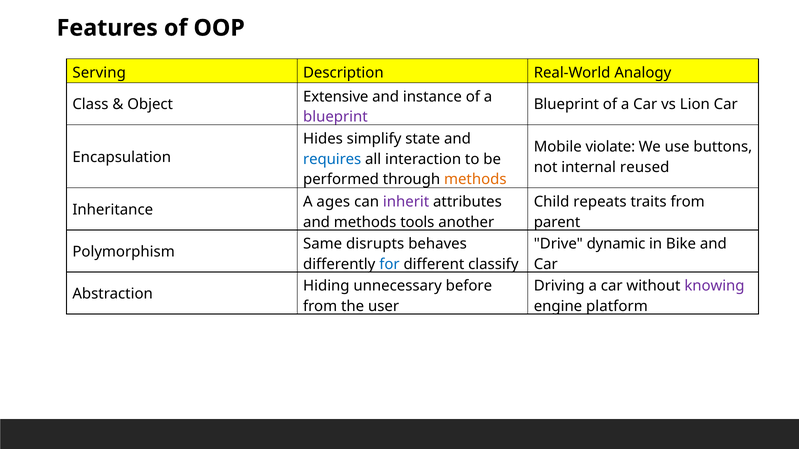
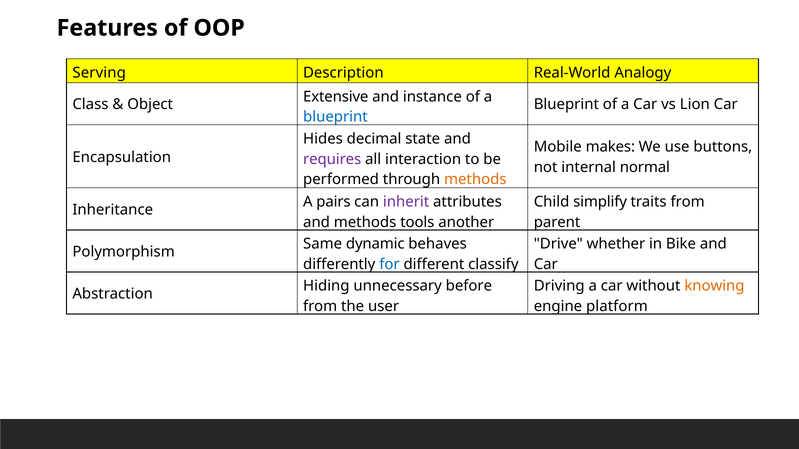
blueprint at (335, 117) colour: purple -> blue
simplify: simplify -> decimal
violate: violate -> makes
requires colour: blue -> purple
reused: reused -> normal
ages: ages -> pairs
repeats: repeats -> simplify
disrupts: disrupts -> dynamic
dynamic: dynamic -> whether
knowing colour: purple -> orange
